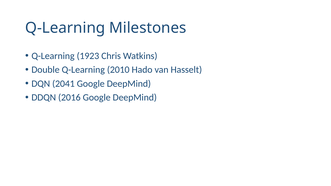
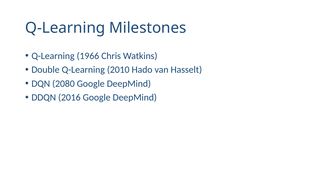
1923: 1923 -> 1966
2041: 2041 -> 2080
